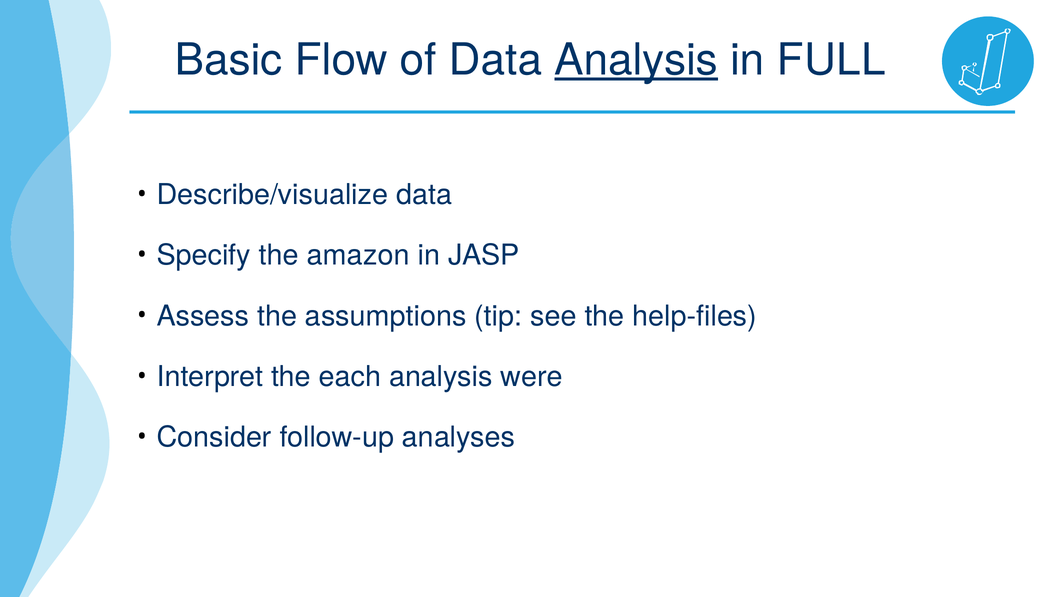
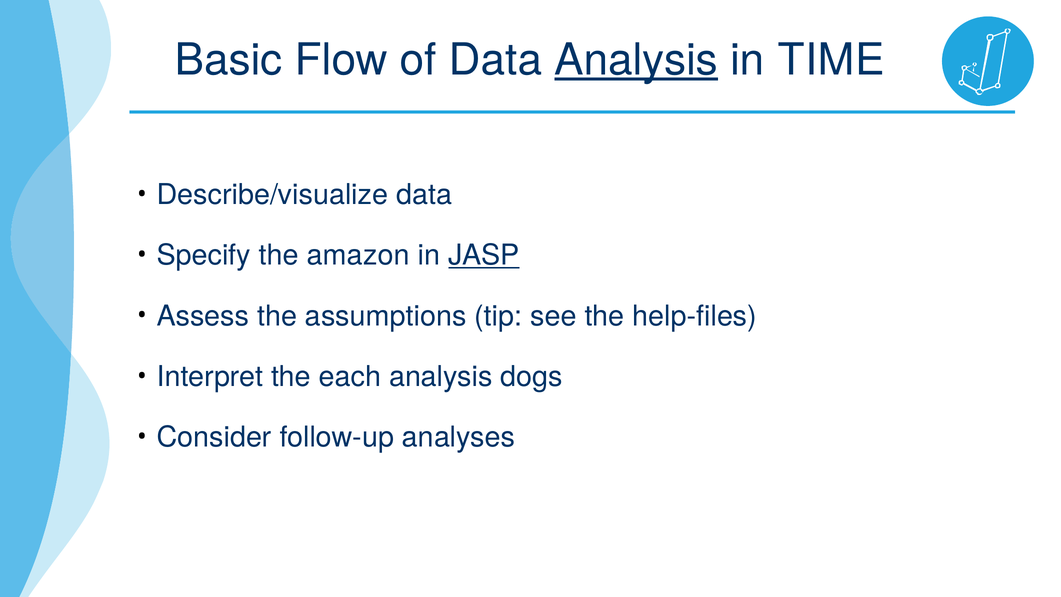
FULL: FULL -> TIME
JASP underline: none -> present
were: were -> dogs
